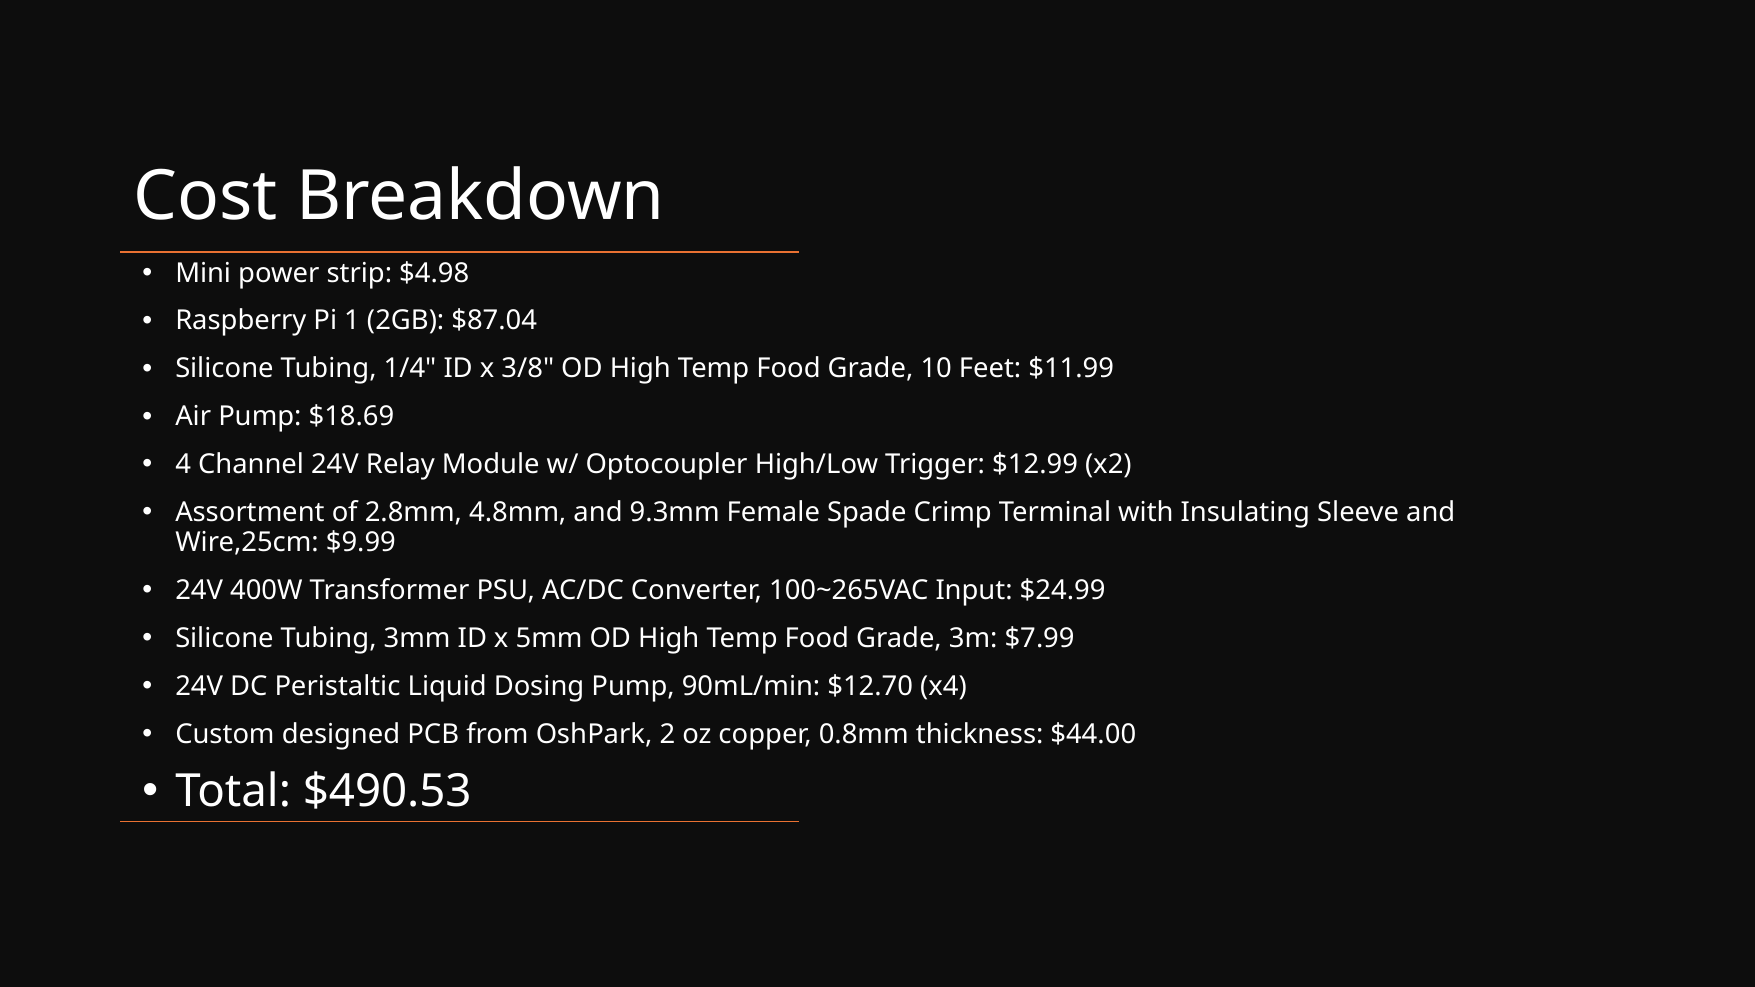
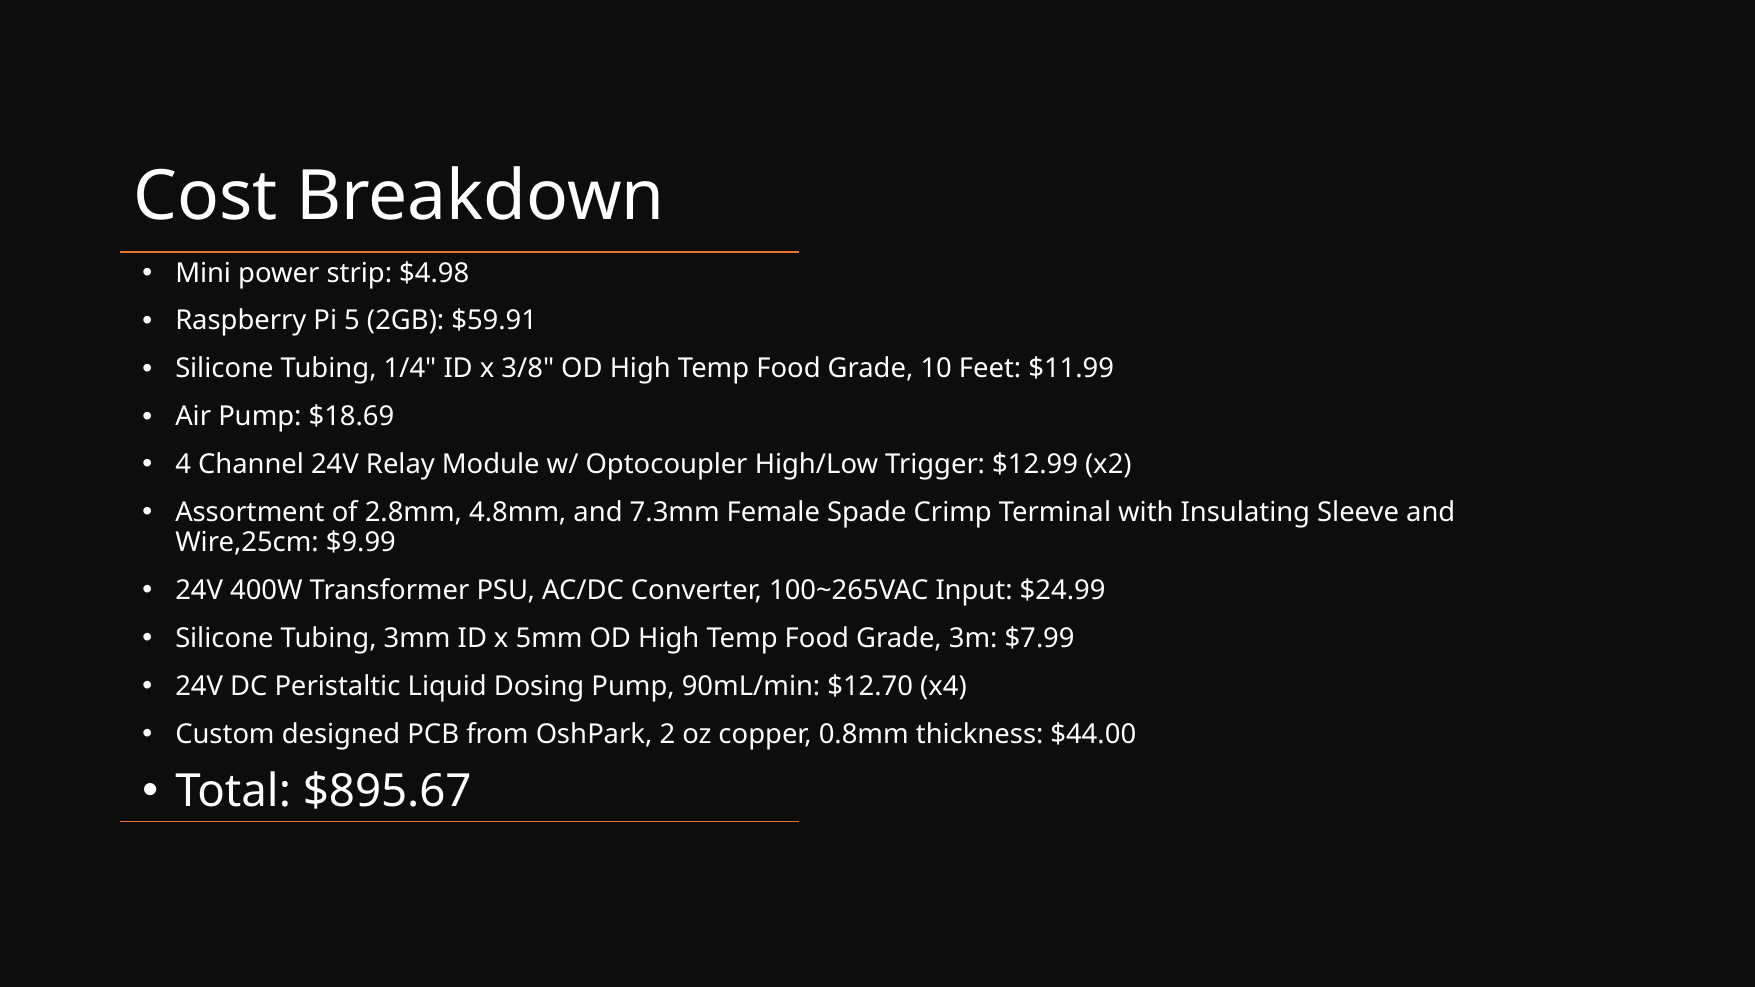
1: 1 -> 5
$87.04: $87.04 -> $59.91
9.3mm: 9.3mm -> 7.3mm
$490.53: $490.53 -> $895.67
